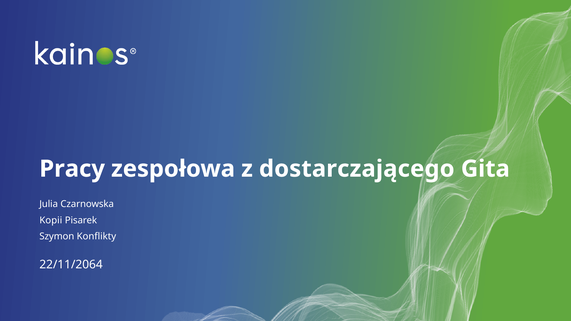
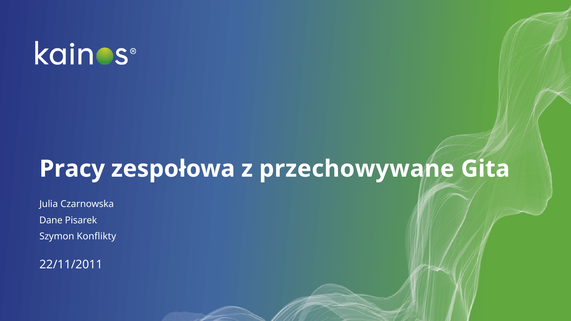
dostarczającego: dostarczającego -> przechowywane
Kopii: Kopii -> Dane
22/11/2064: 22/11/2064 -> 22/11/2011
